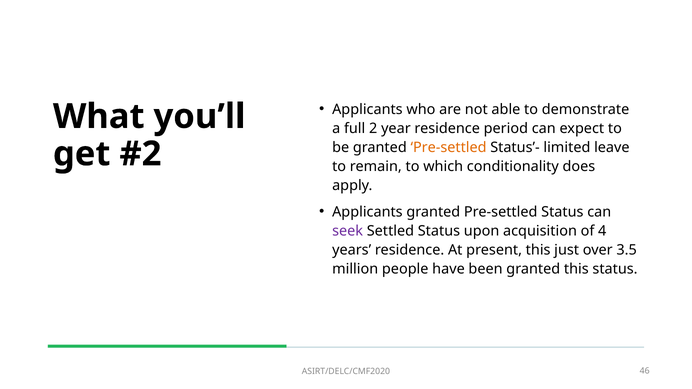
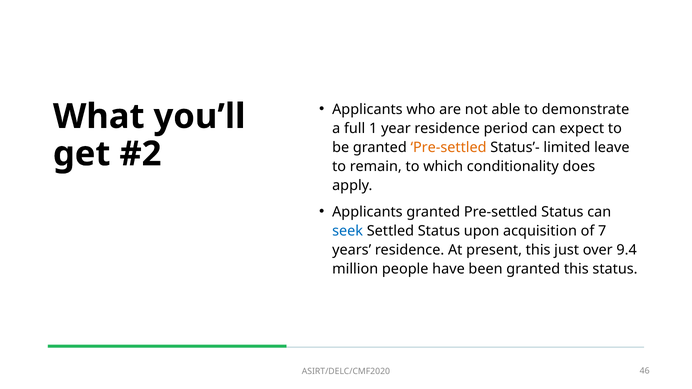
2: 2 -> 1
seek colour: purple -> blue
4: 4 -> 7
3.5: 3.5 -> 9.4
